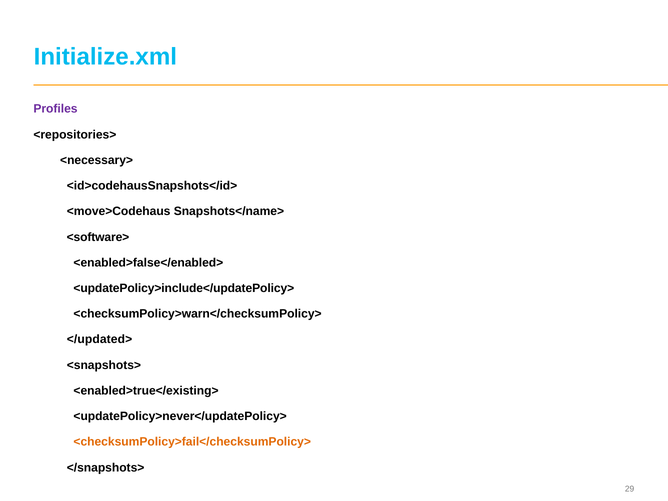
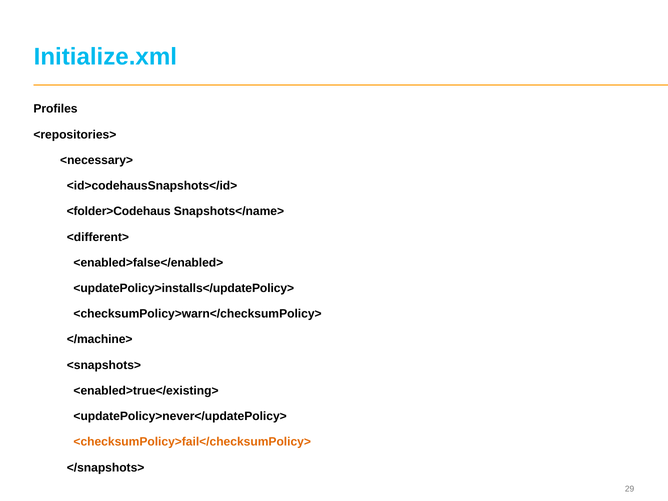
Profiles colour: purple -> black
<move>Codehaus: <move>Codehaus -> <folder>Codehaus
<software>: <software> -> <different>
<updatePolicy>include</updatePolicy>: <updatePolicy>include</updatePolicy> -> <updatePolicy>installs</updatePolicy>
</updated>: </updated> -> </machine>
